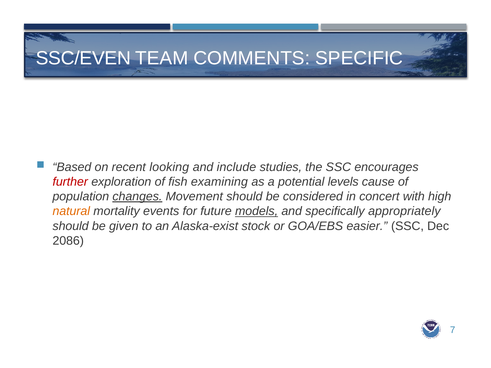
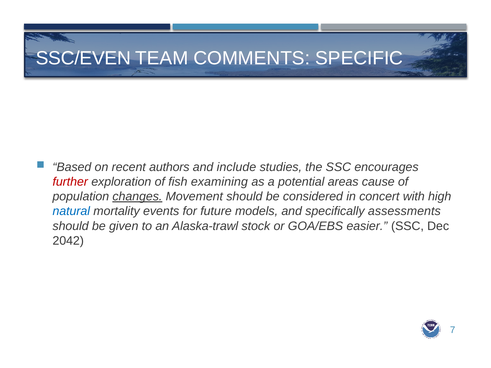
looking: looking -> authors
levels: levels -> areas
natural colour: orange -> blue
models underline: present -> none
appropriately: appropriately -> assessments
Alaska-exist: Alaska-exist -> Alaska-trawl
2086: 2086 -> 2042
